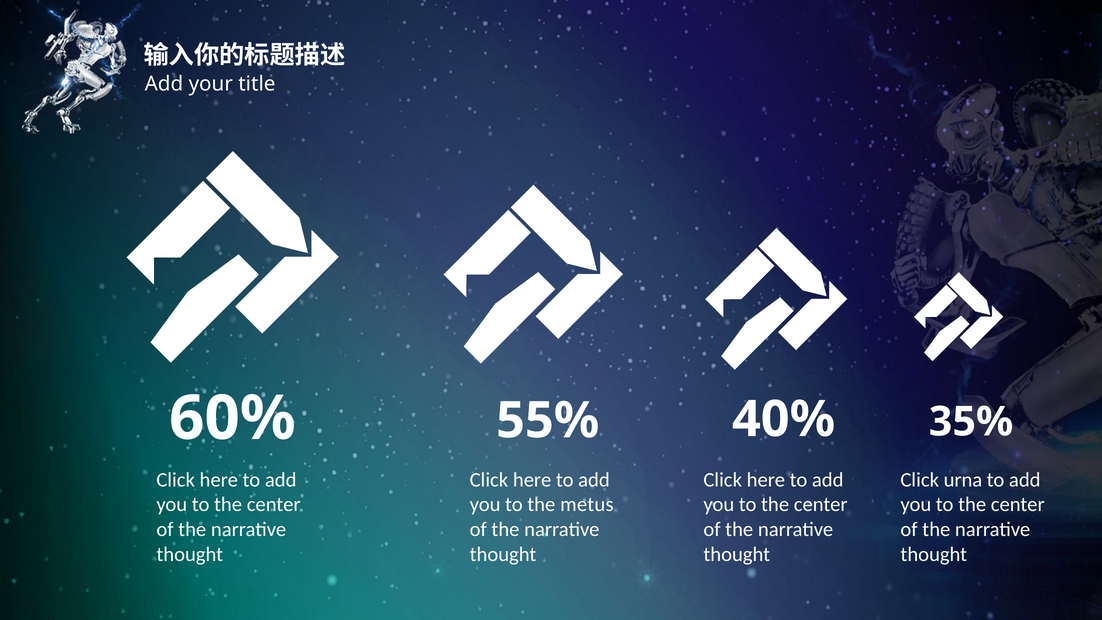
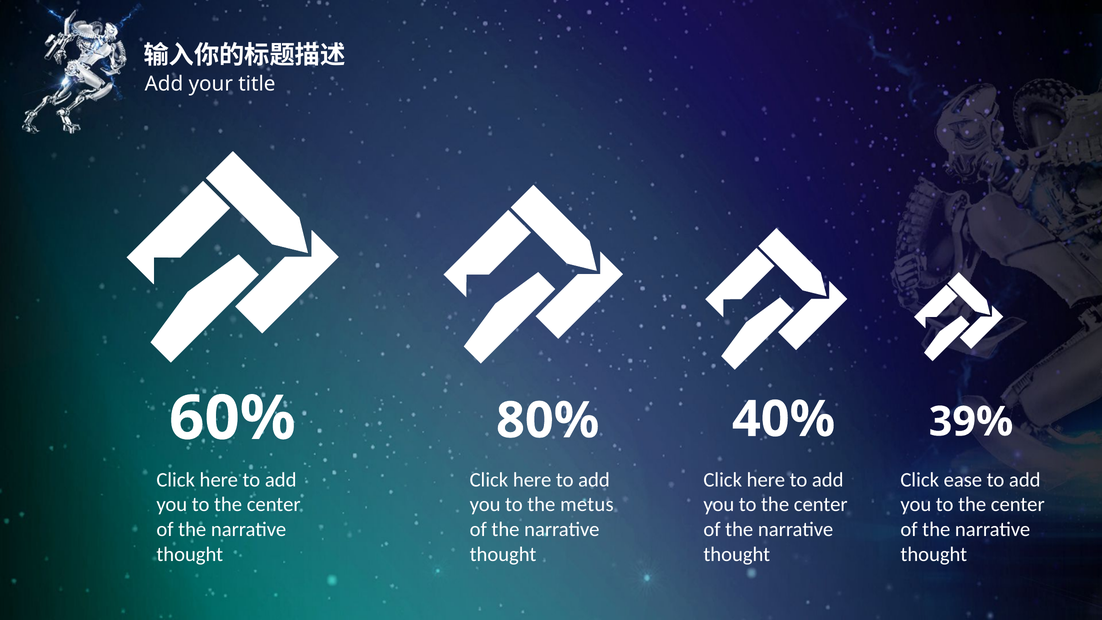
55%: 55% -> 80%
35%: 35% -> 39%
urna: urna -> ease
